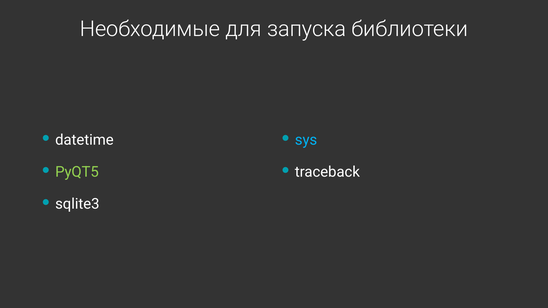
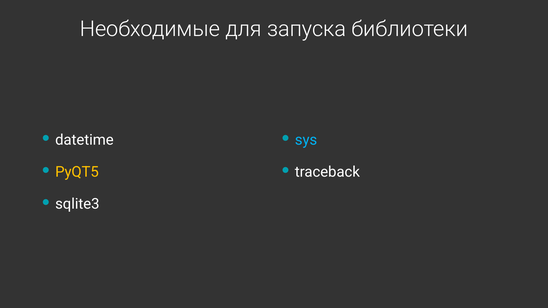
PyQT5 colour: light green -> yellow
